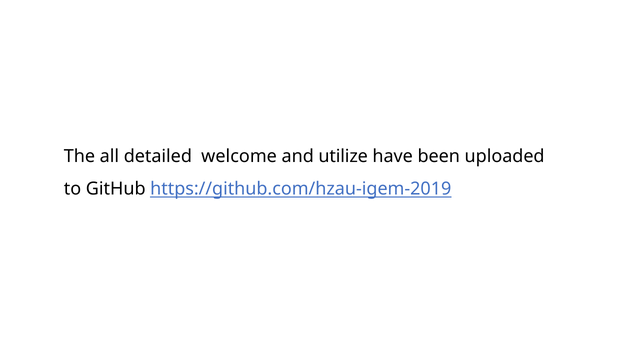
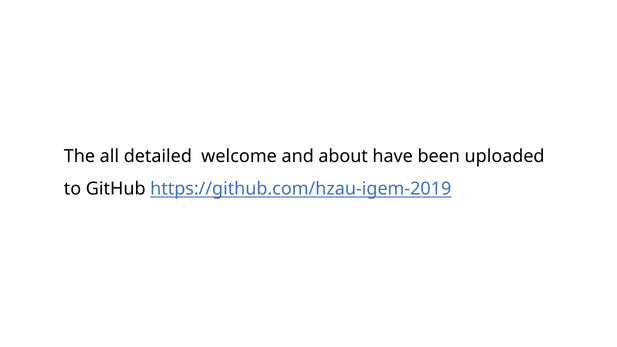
utilize: utilize -> about
